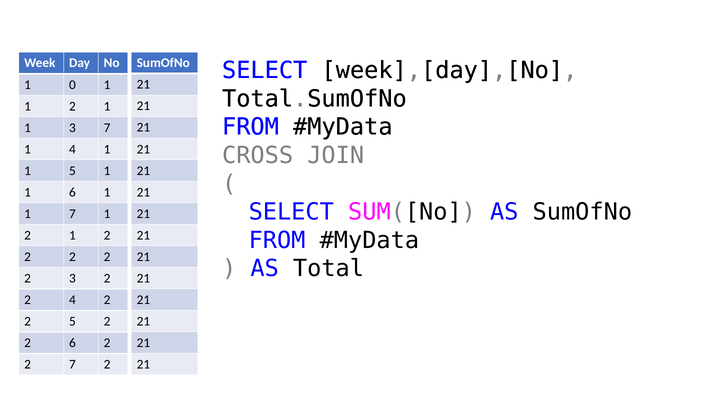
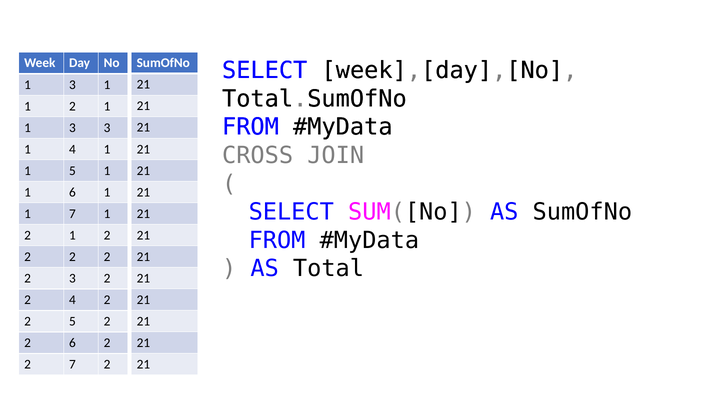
0 at (72, 85): 0 -> 3
3 7: 7 -> 3
